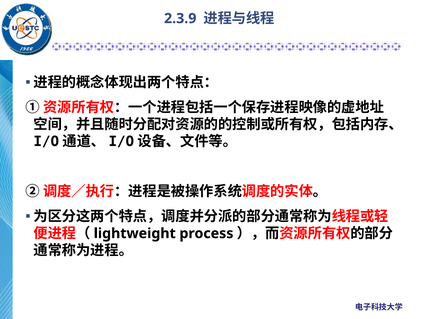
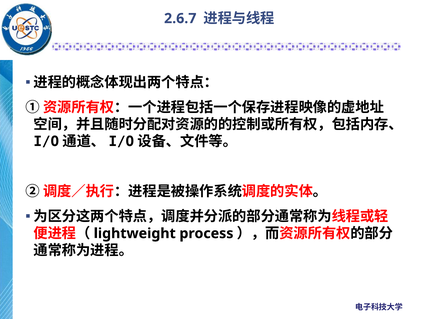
2.3.9: 2.3.9 -> 2.6.7
